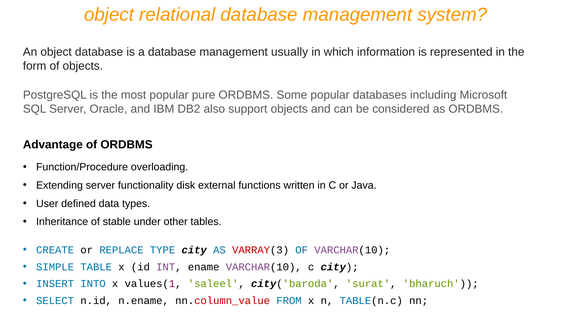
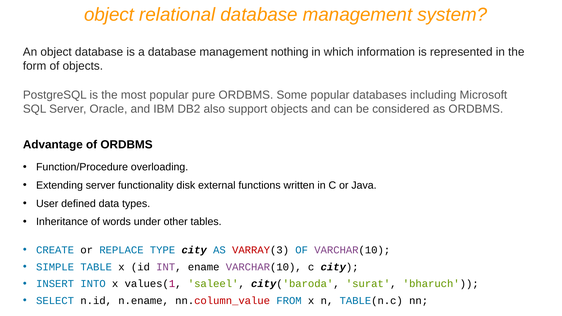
usually: usually -> nothing
stable: stable -> words
